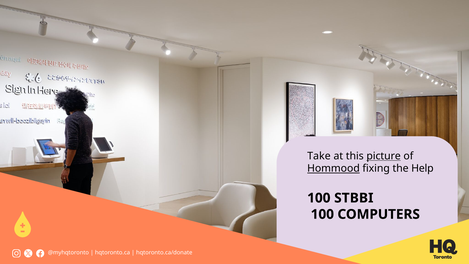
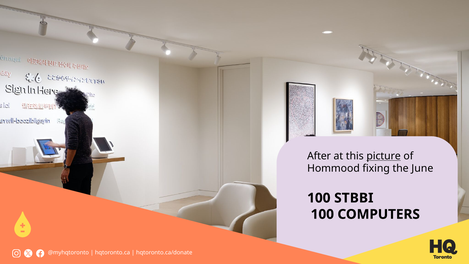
Take: Take -> After
Hommood underline: present -> none
Help: Help -> June
